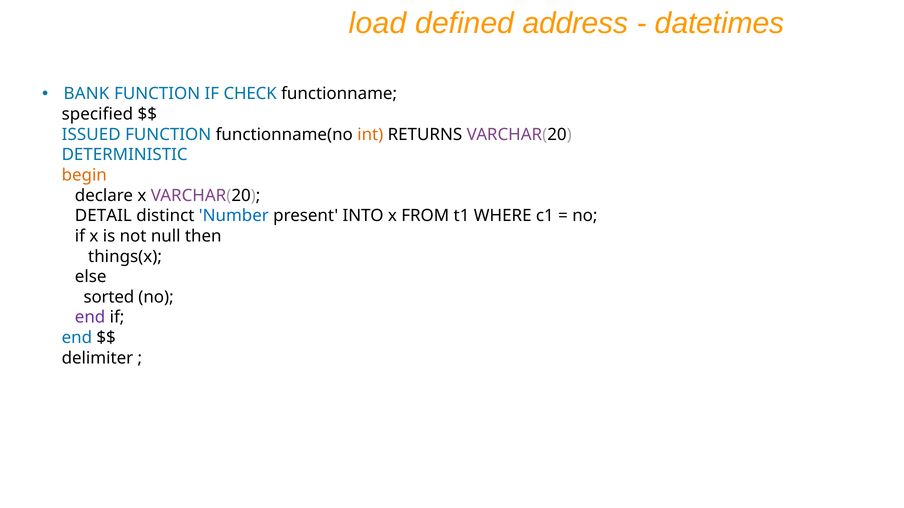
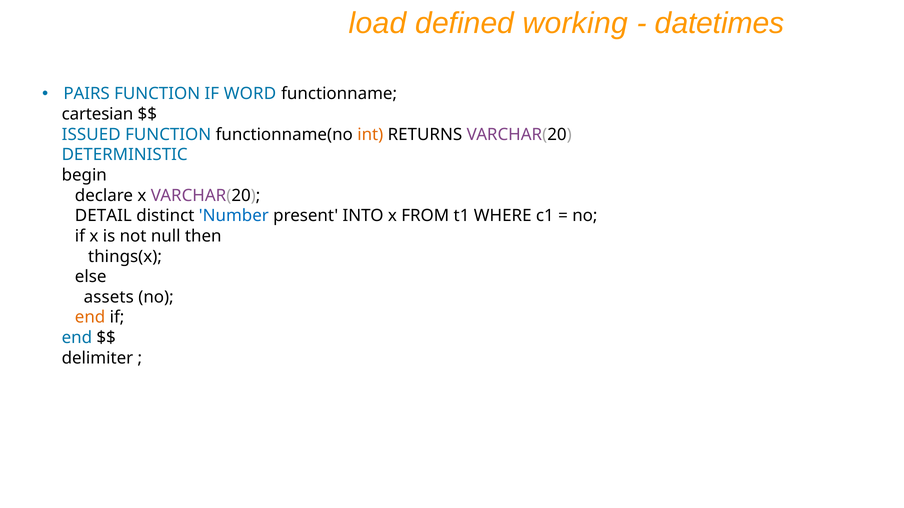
address: address -> working
BANK: BANK -> PAIRS
CHECK: CHECK -> WORD
specified: specified -> cartesian
begin colour: orange -> black
sorted: sorted -> assets
end at (90, 318) colour: purple -> orange
